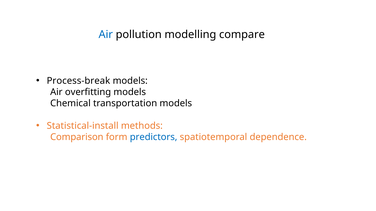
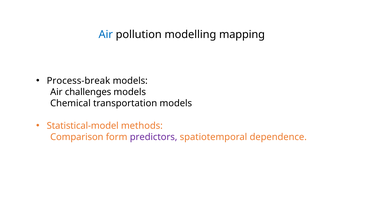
compare: compare -> mapping
overfitting: overfitting -> challenges
Statistical-install: Statistical-install -> Statistical-model
predictors colour: blue -> purple
